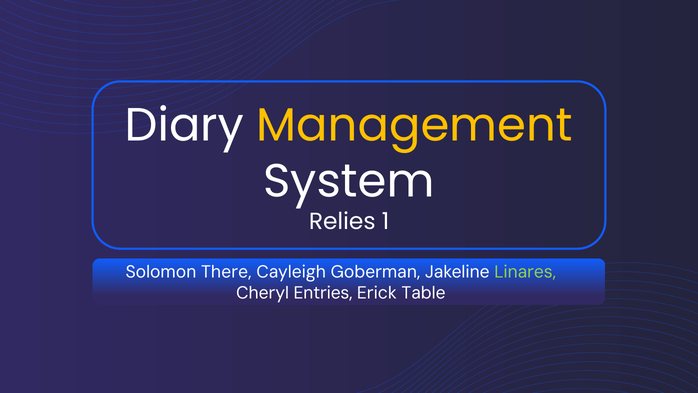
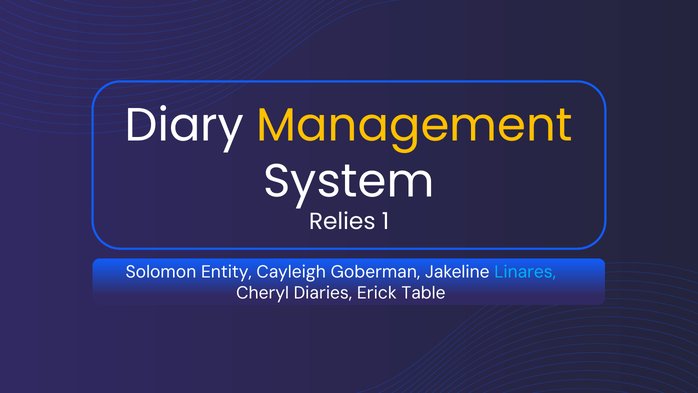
There: There -> Entity
Linares colour: light green -> light blue
Entries: Entries -> Diaries
